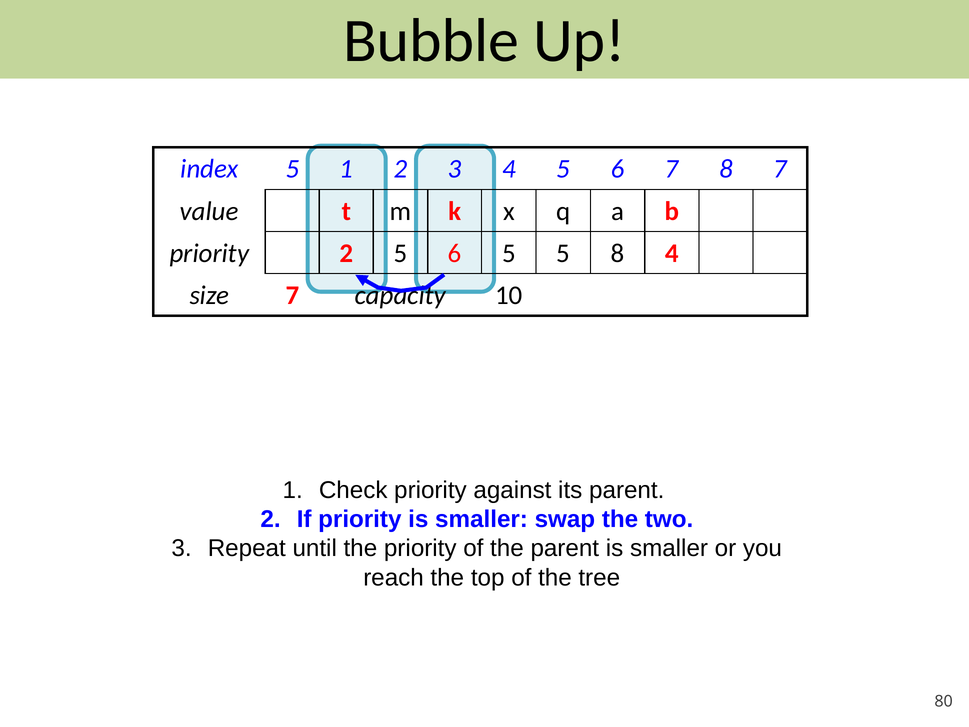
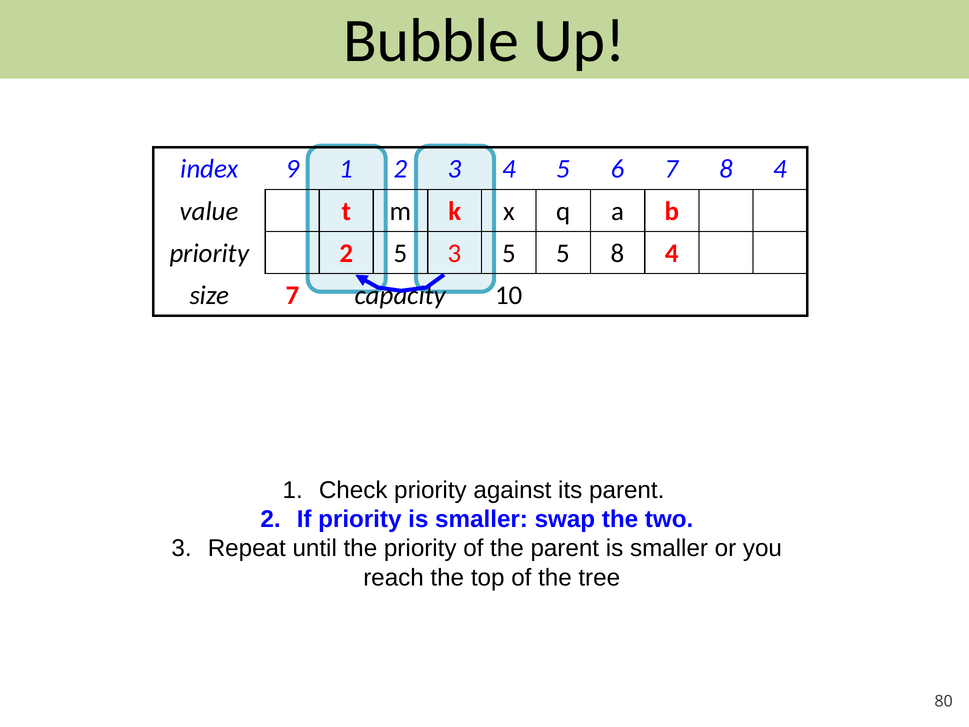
index 5: 5 -> 9
7 8 7: 7 -> 4
2 5 6: 6 -> 3
